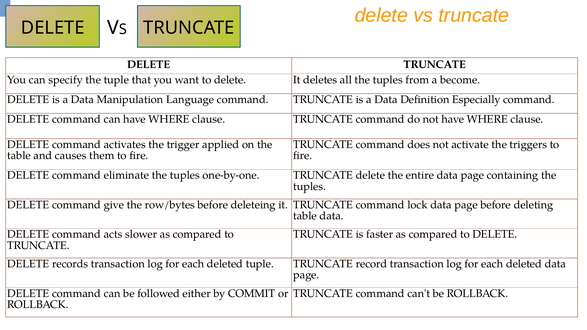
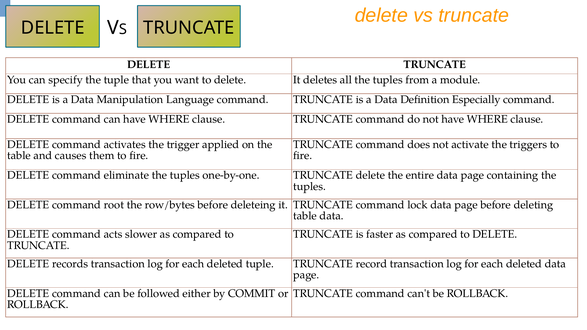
become: become -> module
give: give -> root
